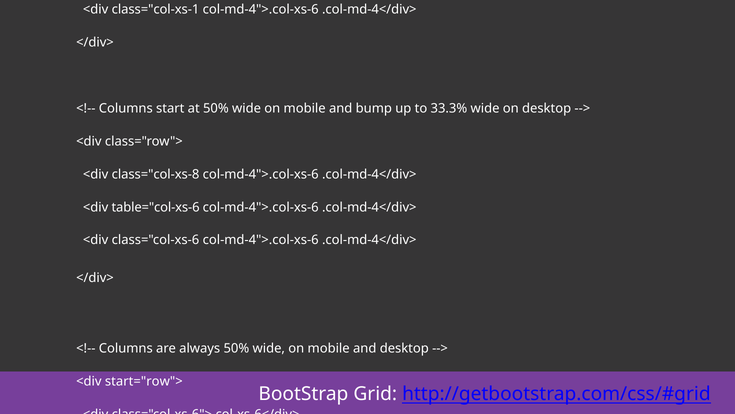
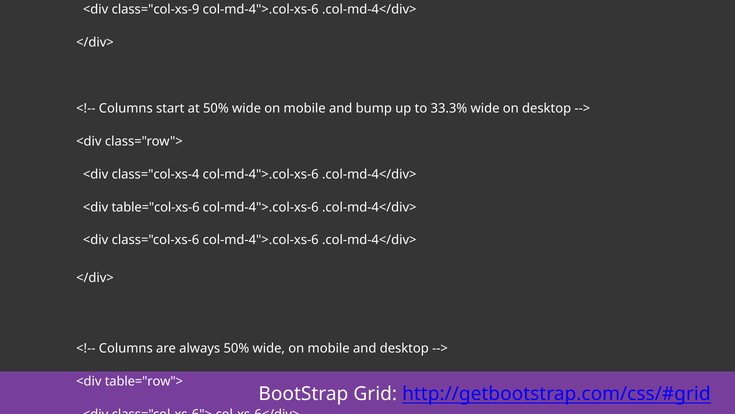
class="col-xs-1: class="col-xs-1 -> class="col-xs-9
class="col-xs-8: class="col-xs-8 -> class="col-xs-4
start="row">: start="row"> -> table="row">
